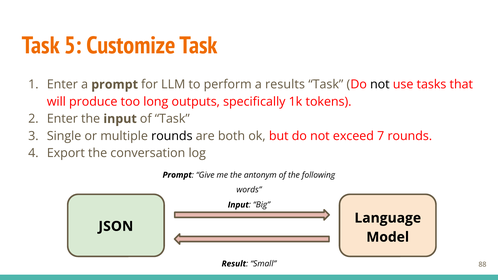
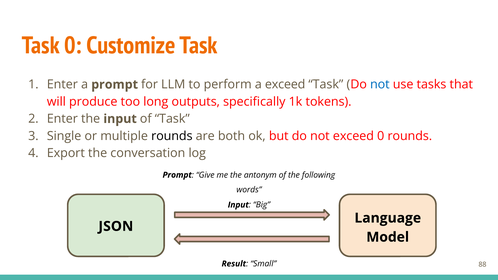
Task 5: 5 -> 0
a results: results -> exceed
not at (380, 85) colour: black -> blue
exceed 7: 7 -> 0
